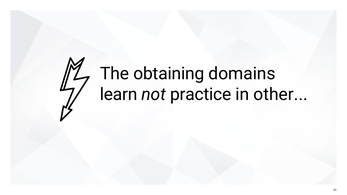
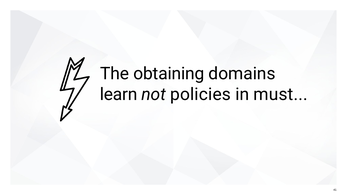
practice: practice -> policies
other: other -> must
